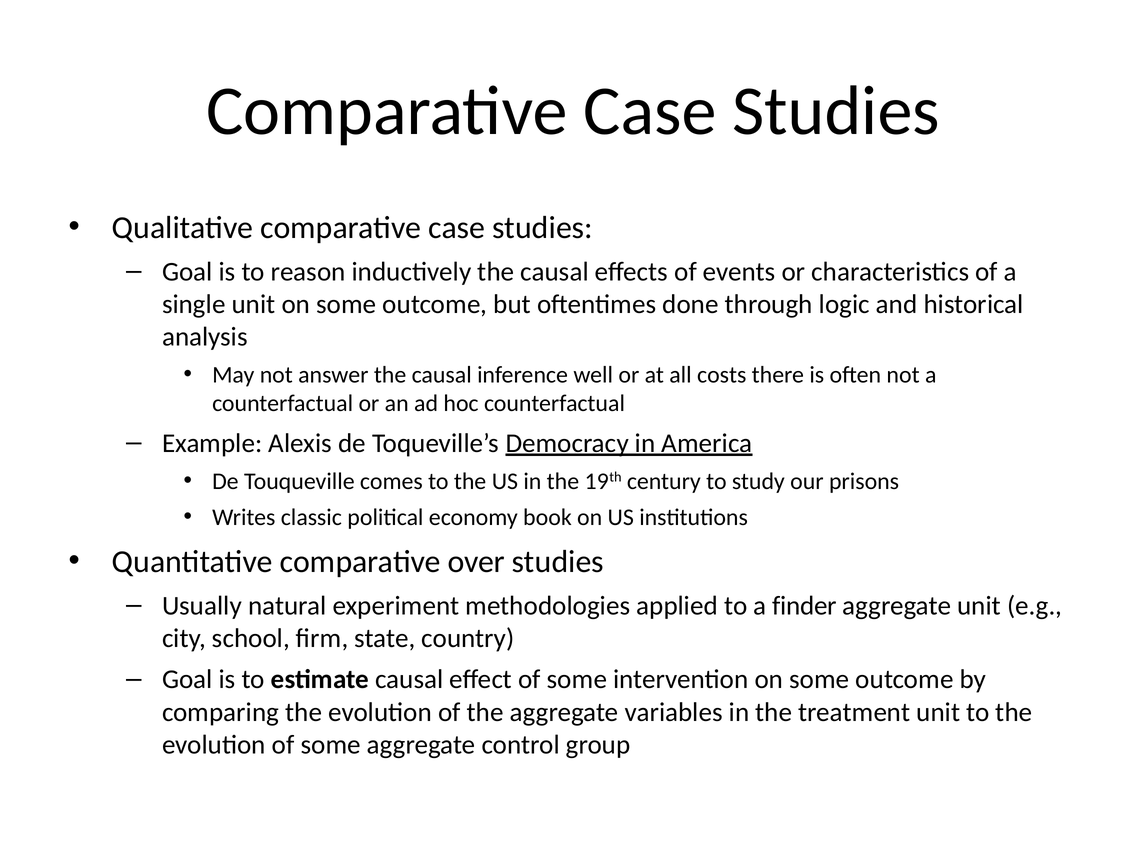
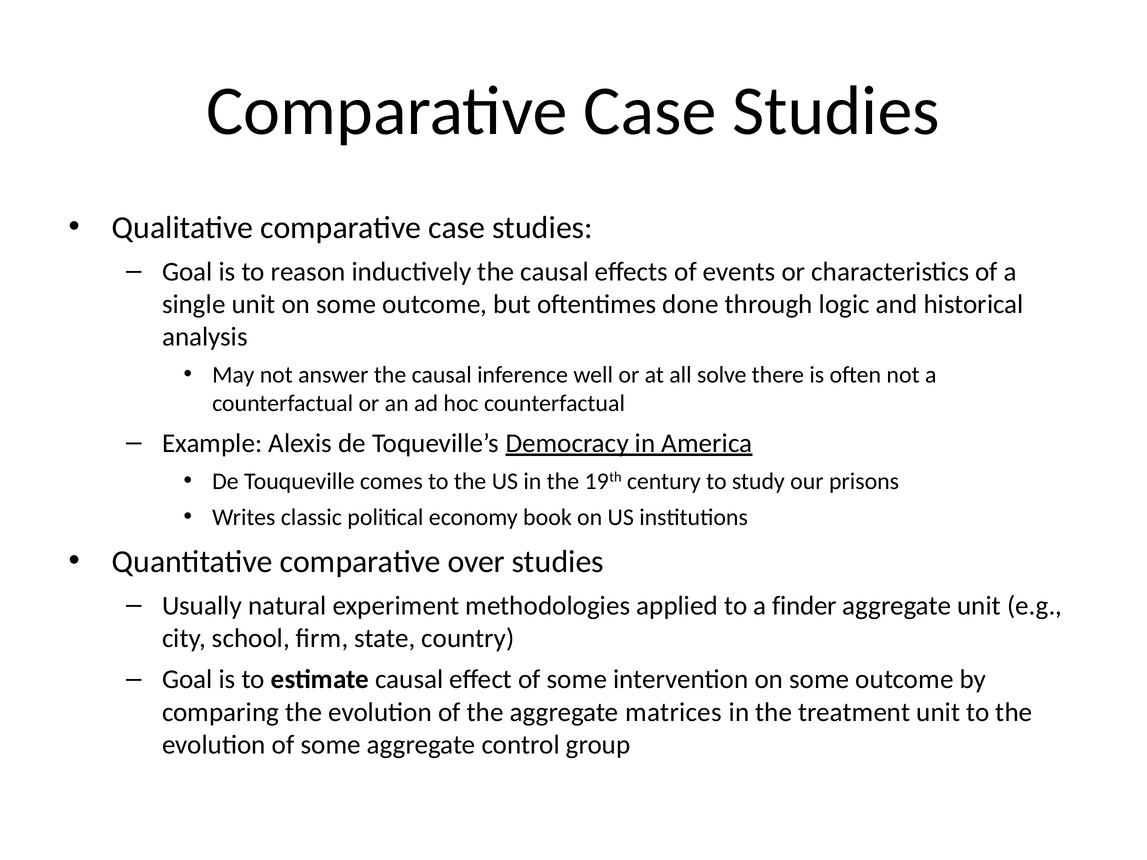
costs: costs -> solve
variables: variables -> matrices
